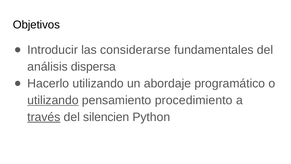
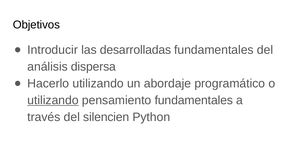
considerarse: considerarse -> desarrolladas
pensamiento procedimiento: procedimiento -> fundamentales
través underline: present -> none
